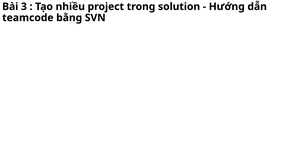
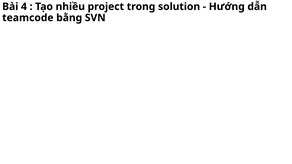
3: 3 -> 4
